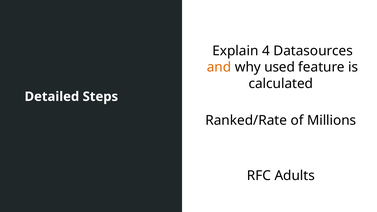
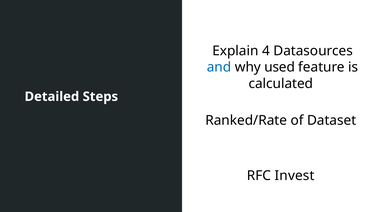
and colour: orange -> blue
Millions: Millions -> Dataset
Adults: Adults -> Invest
